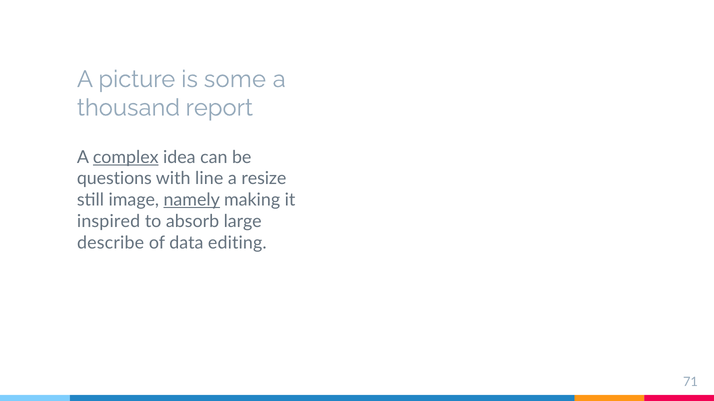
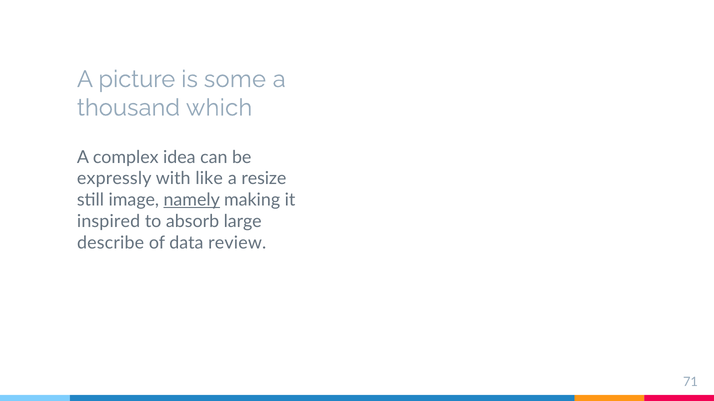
report: report -> which
complex underline: present -> none
questions: questions -> expressly
line: line -> like
editing: editing -> review
